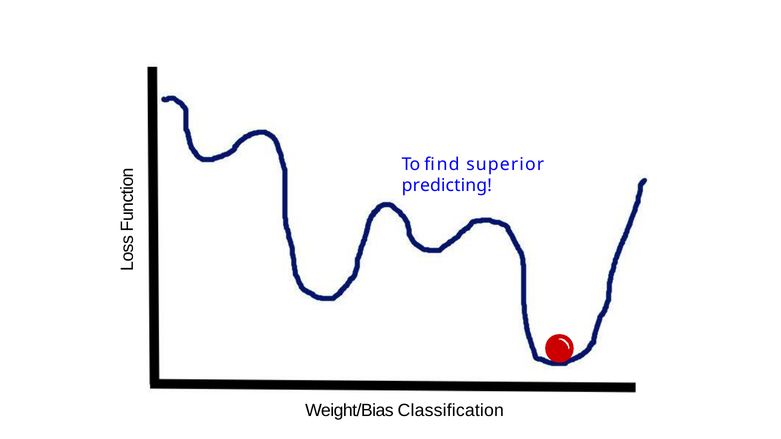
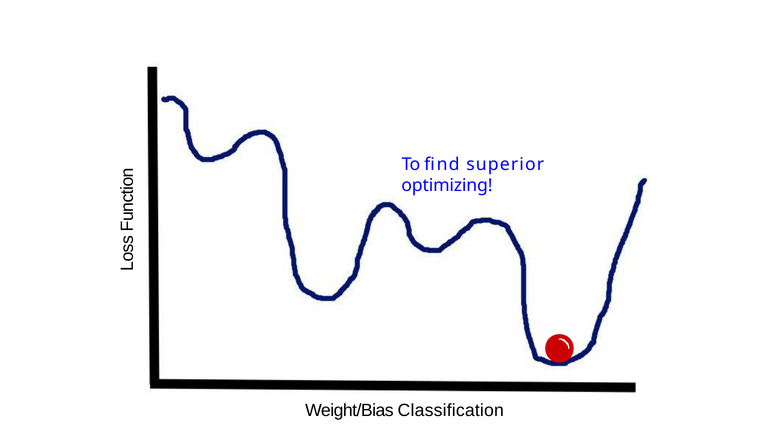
predicting: predicting -> optimizing
